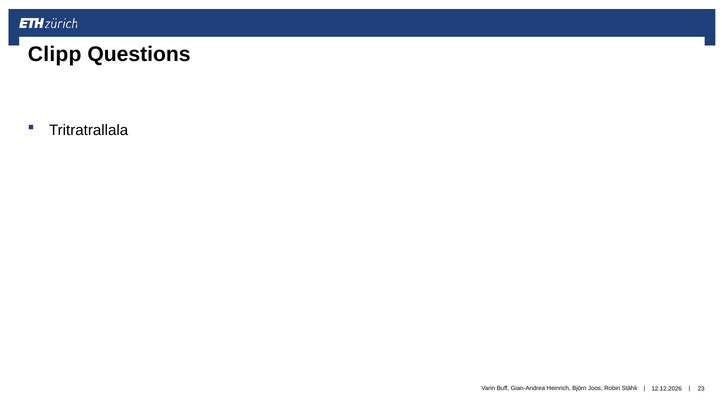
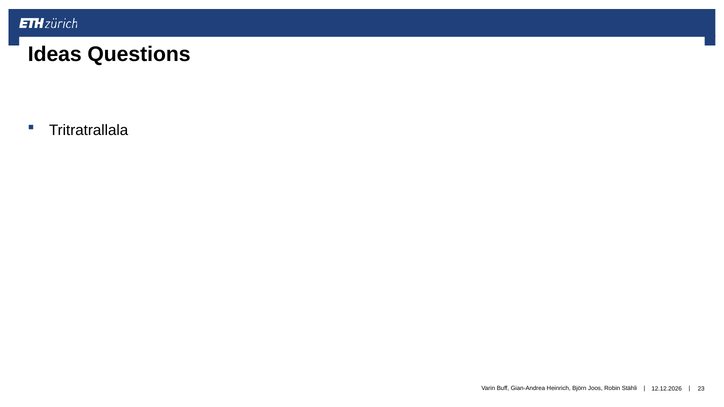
Clipp: Clipp -> Ideas
